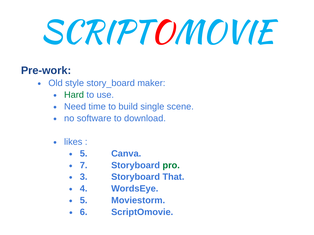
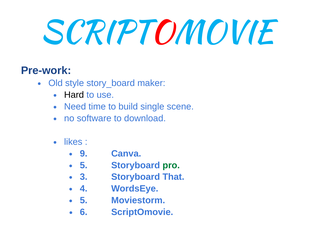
Hard colour: green -> black
5 at (84, 154): 5 -> 9
7 at (84, 166): 7 -> 5
